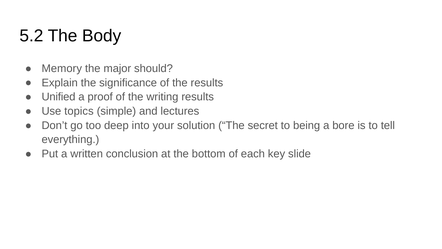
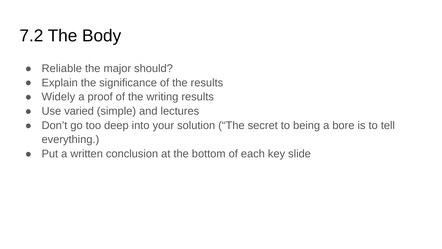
5.2: 5.2 -> 7.2
Memory: Memory -> Reliable
Unified: Unified -> Widely
topics: topics -> varied
